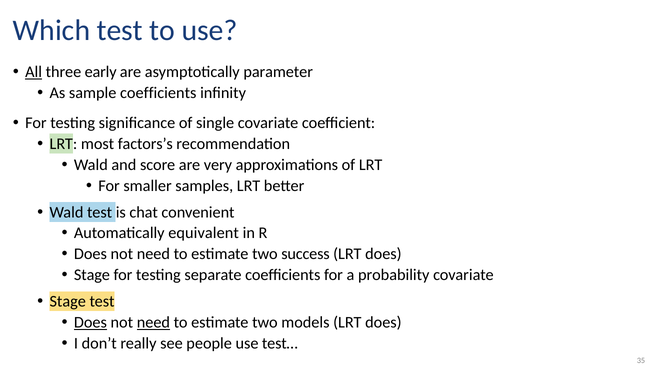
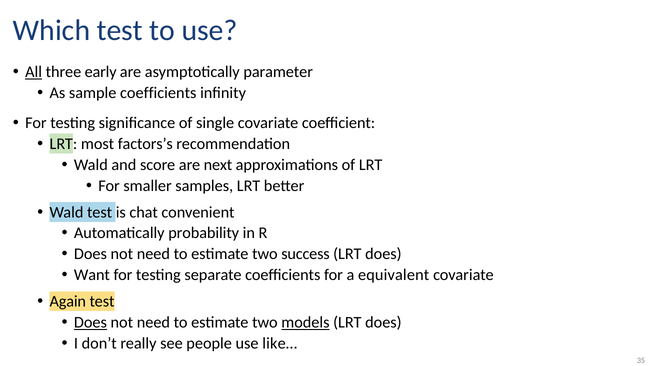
very: very -> next
equivalent: equivalent -> probability
Stage at (92, 275): Stage -> Want
probability: probability -> equivalent
Stage at (68, 301): Stage -> Again
need at (153, 322) underline: present -> none
models underline: none -> present
test…: test… -> like…
